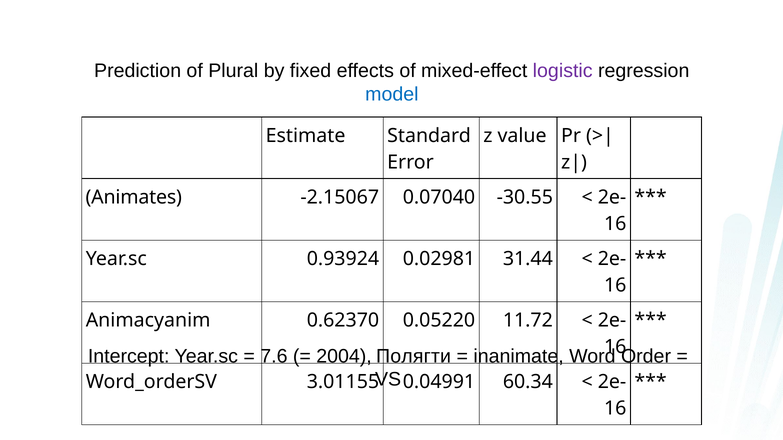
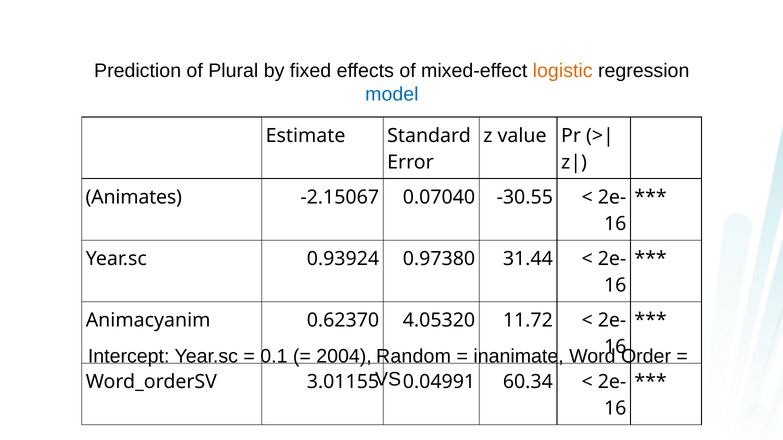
logistic colour: purple -> orange
0.02981: 0.02981 -> 0.97380
0.05220: 0.05220 -> 4.05320
7.6: 7.6 -> 0.1
Полягти: Полягти -> Random
